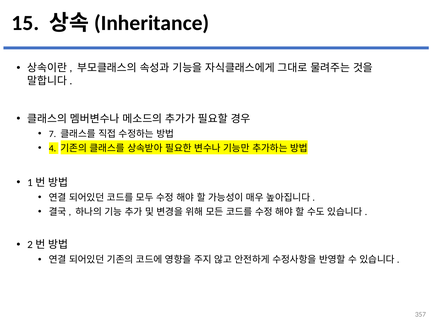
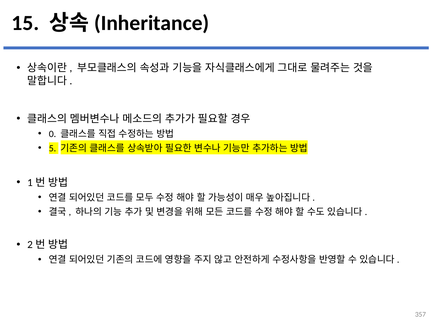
7: 7 -> 0
4: 4 -> 5
